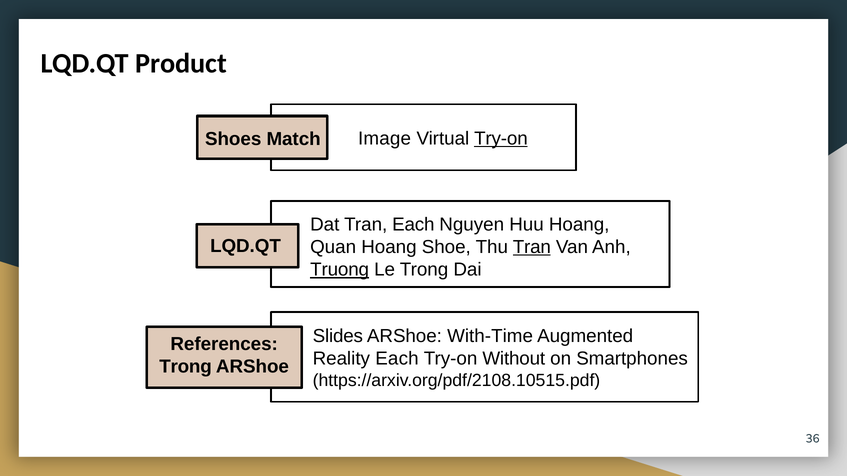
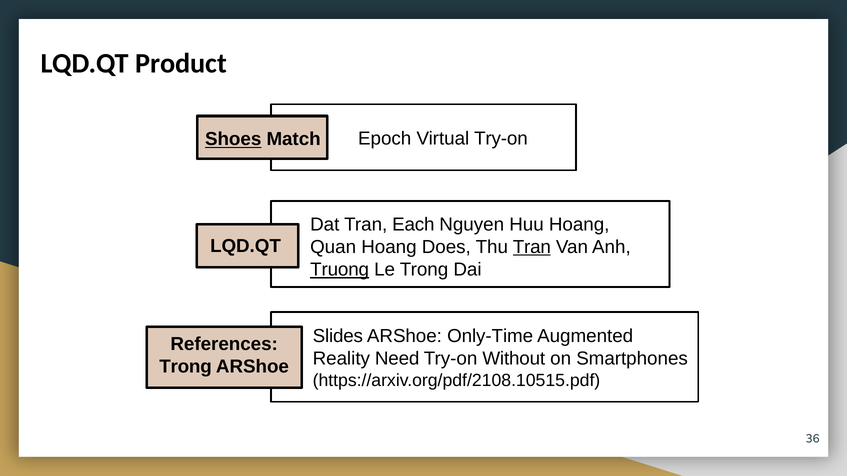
Image: Image -> Epoch
Try-on at (501, 139) underline: present -> none
Shoes underline: none -> present
Shoe: Shoe -> Does
With-Time: With-Time -> Only-Time
Reality Each: Each -> Need
